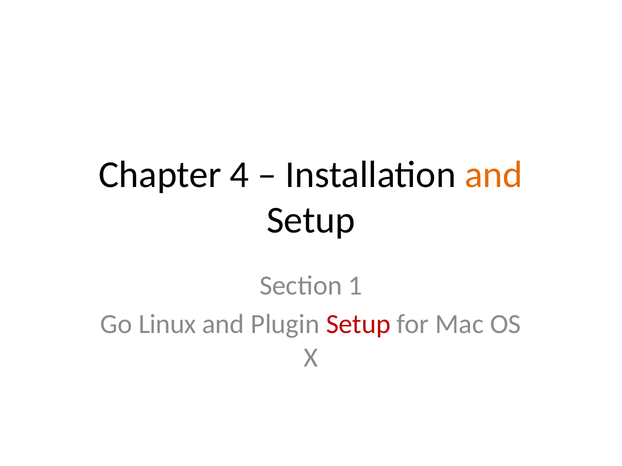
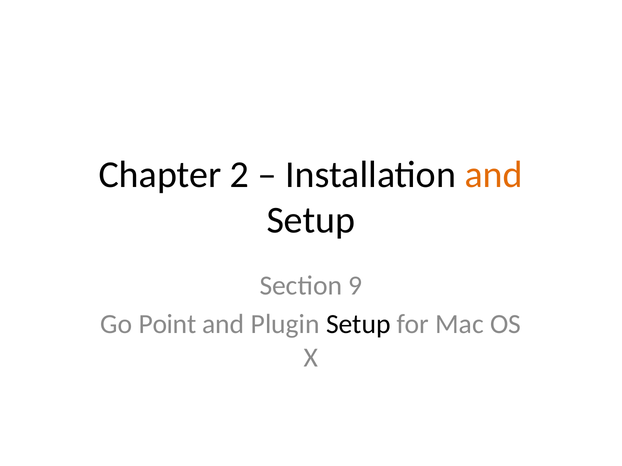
4: 4 -> 2
1: 1 -> 9
Linux: Linux -> Point
Setup at (358, 325) colour: red -> black
